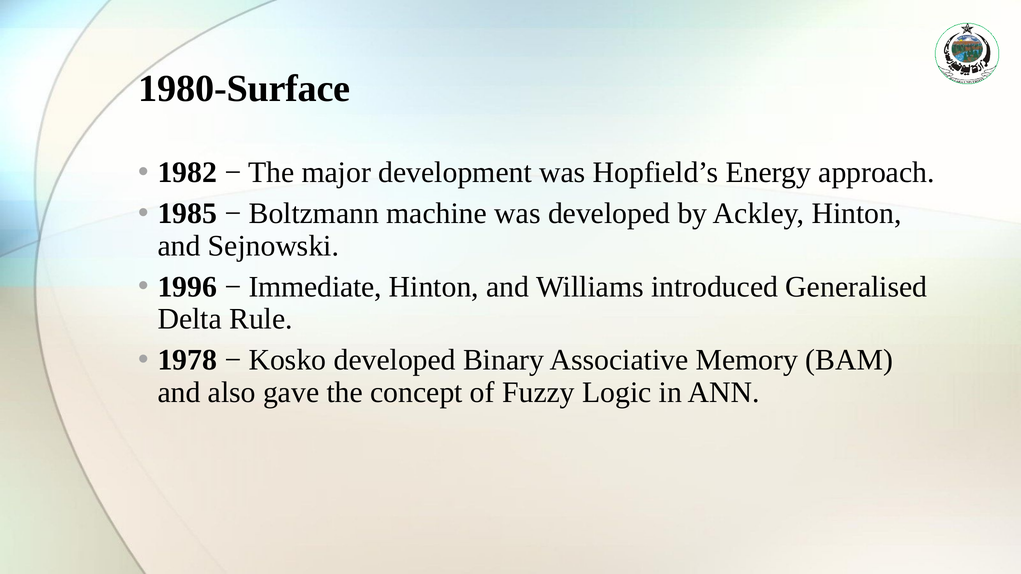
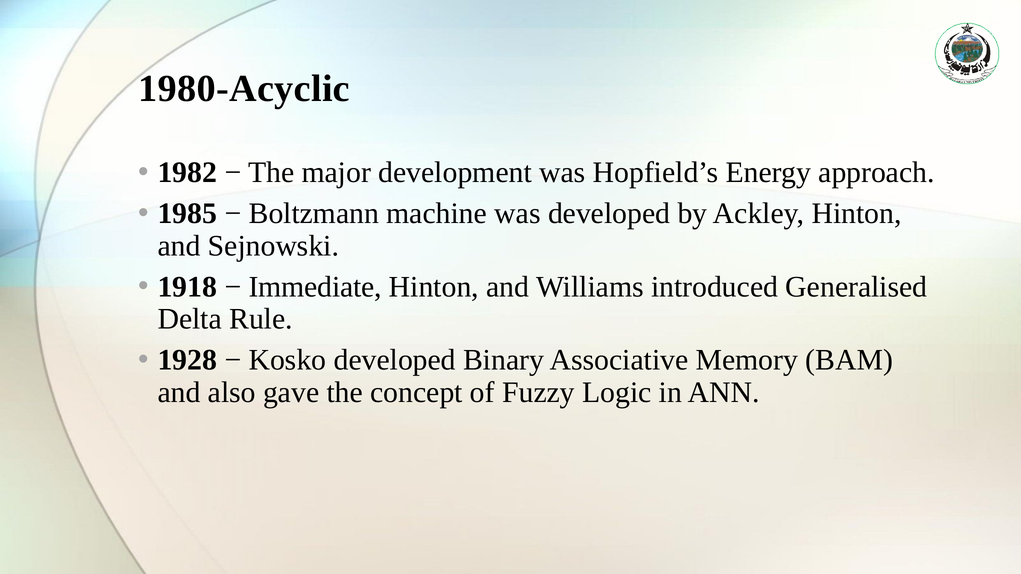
1980-Surface: 1980-Surface -> 1980-Acyclic
1996: 1996 -> 1918
1978: 1978 -> 1928
